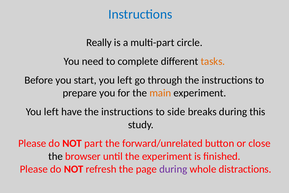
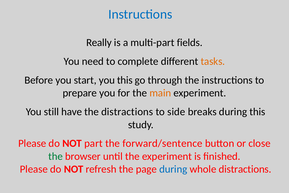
circle: circle -> fields
start you left: left -> this
left at (51, 112): left -> still
have the instructions: instructions -> distractions
forward/unrelated: forward/unrelated -> forward/sentence
the at (56, 156) colour: black -> green
during at (173, 169) colour: purple -> blue
